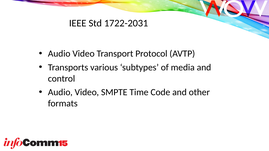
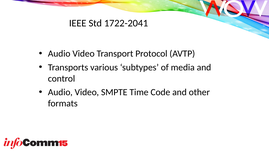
1722-2031: 1722-2031 -> 1722-2041
